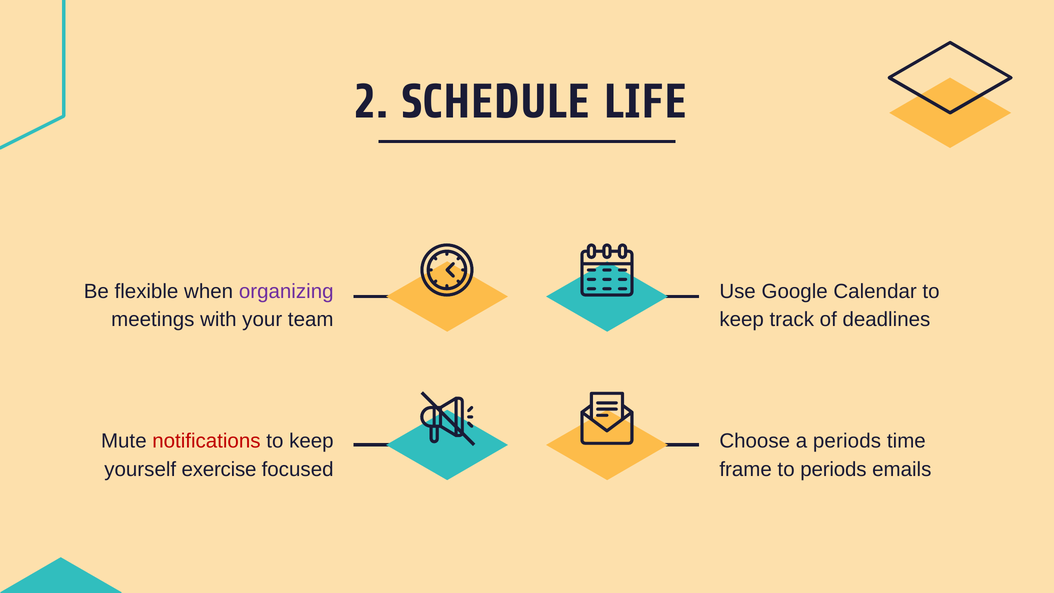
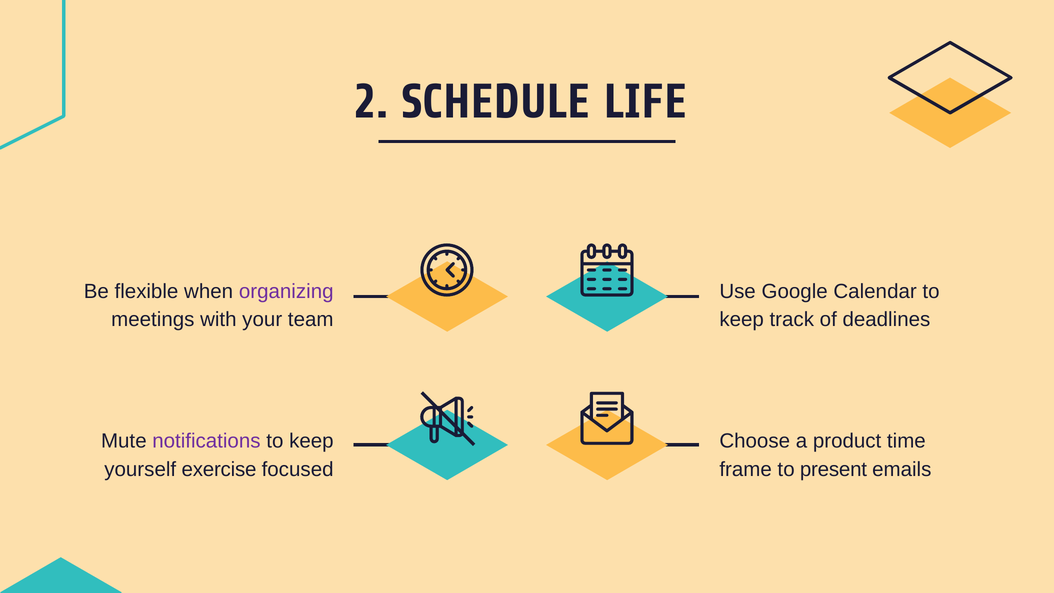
notifications colour: red -> purple
a periods: periods -> product
to periods: periods -> present
